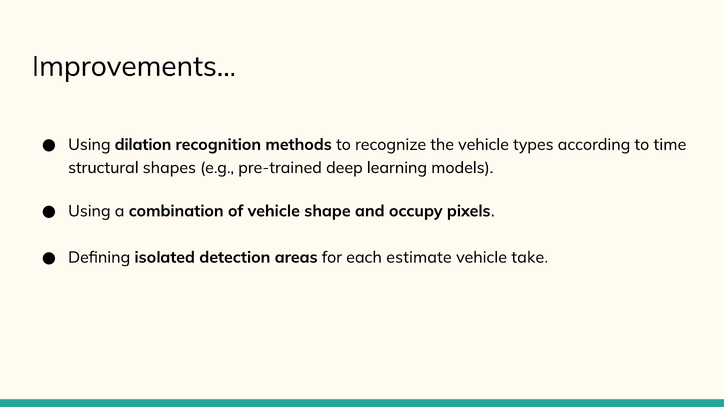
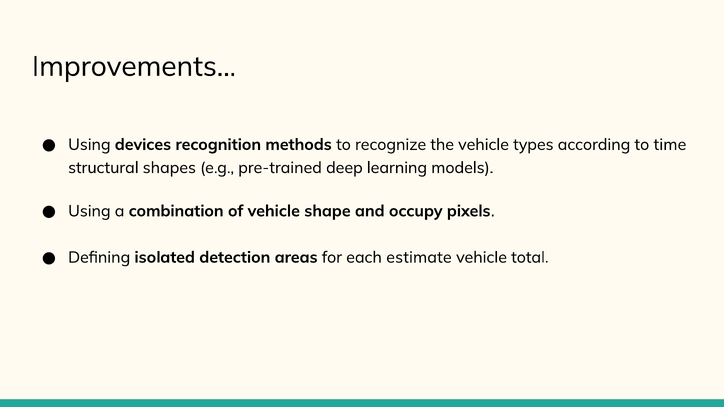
dilation: dilation -> devices
take: take -> total
